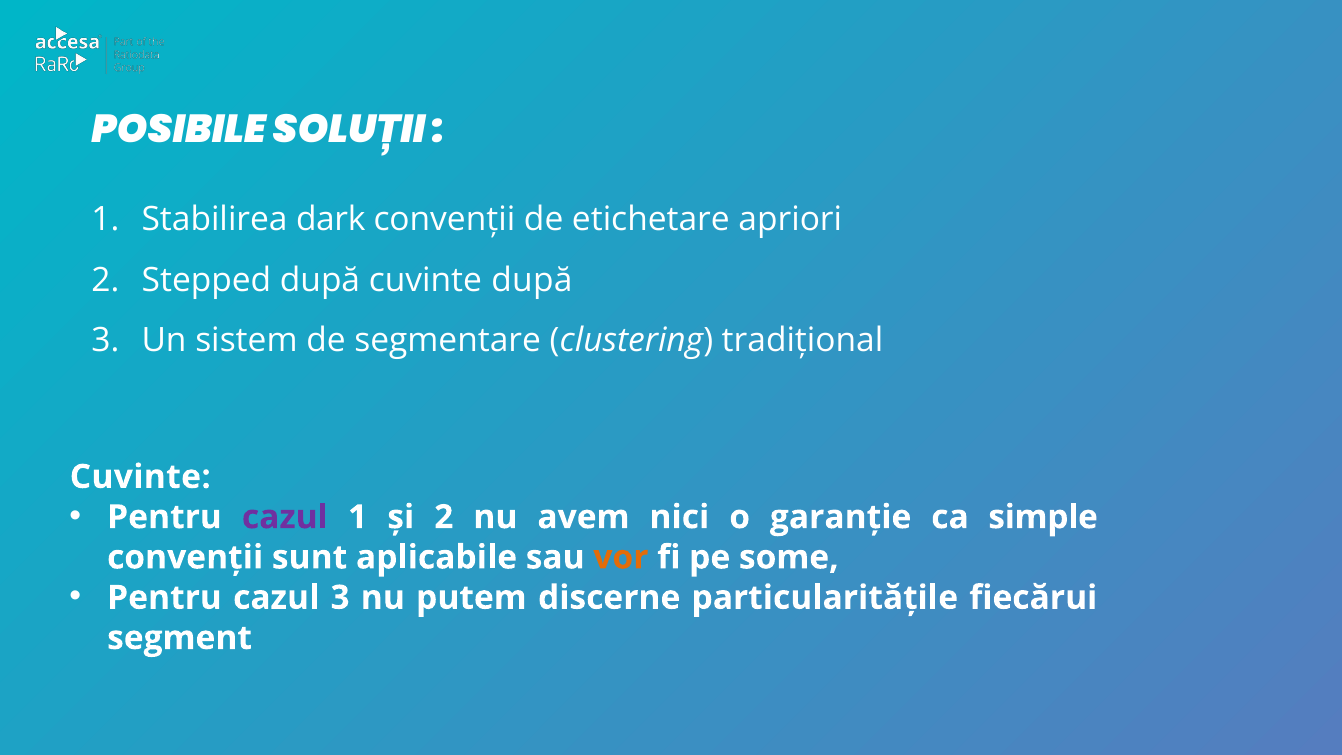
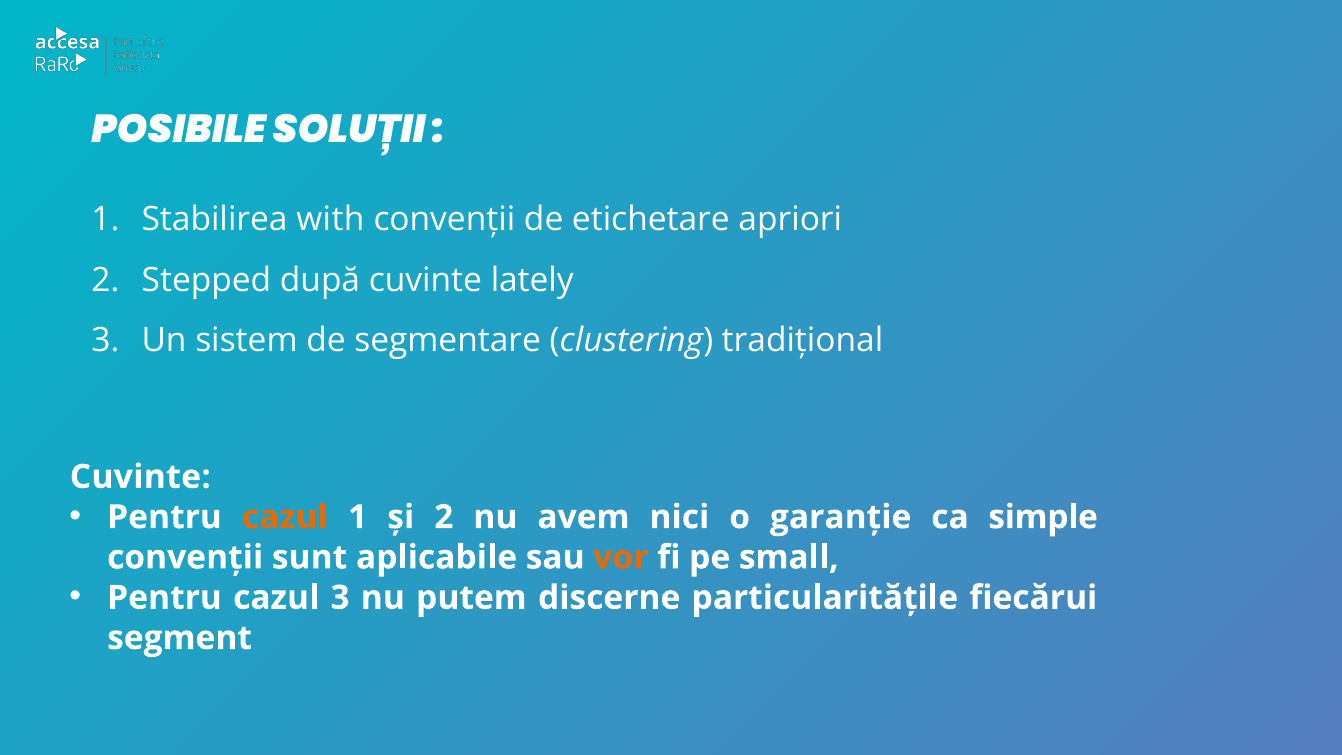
dark: dark -> with
cuvinte după: după -> lately
cazul at (285, 517) colour: purple -> orange
some: some -> small
